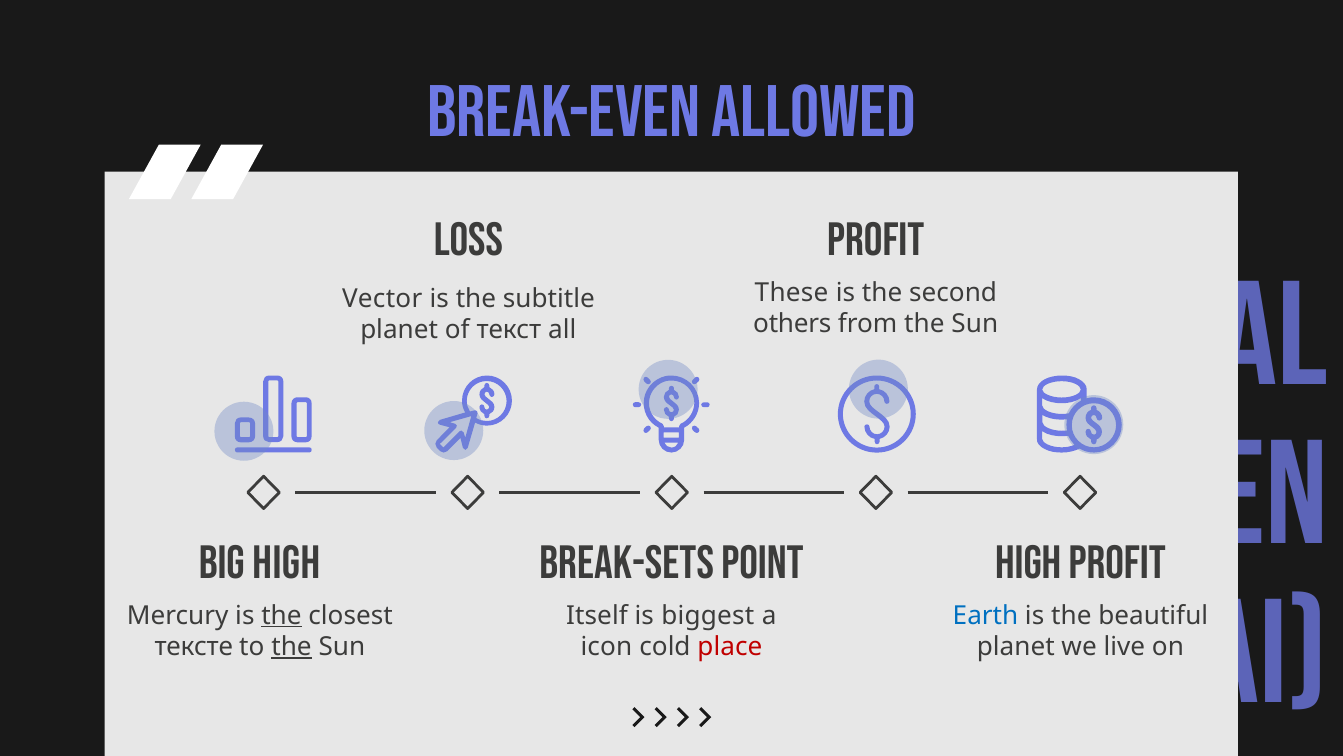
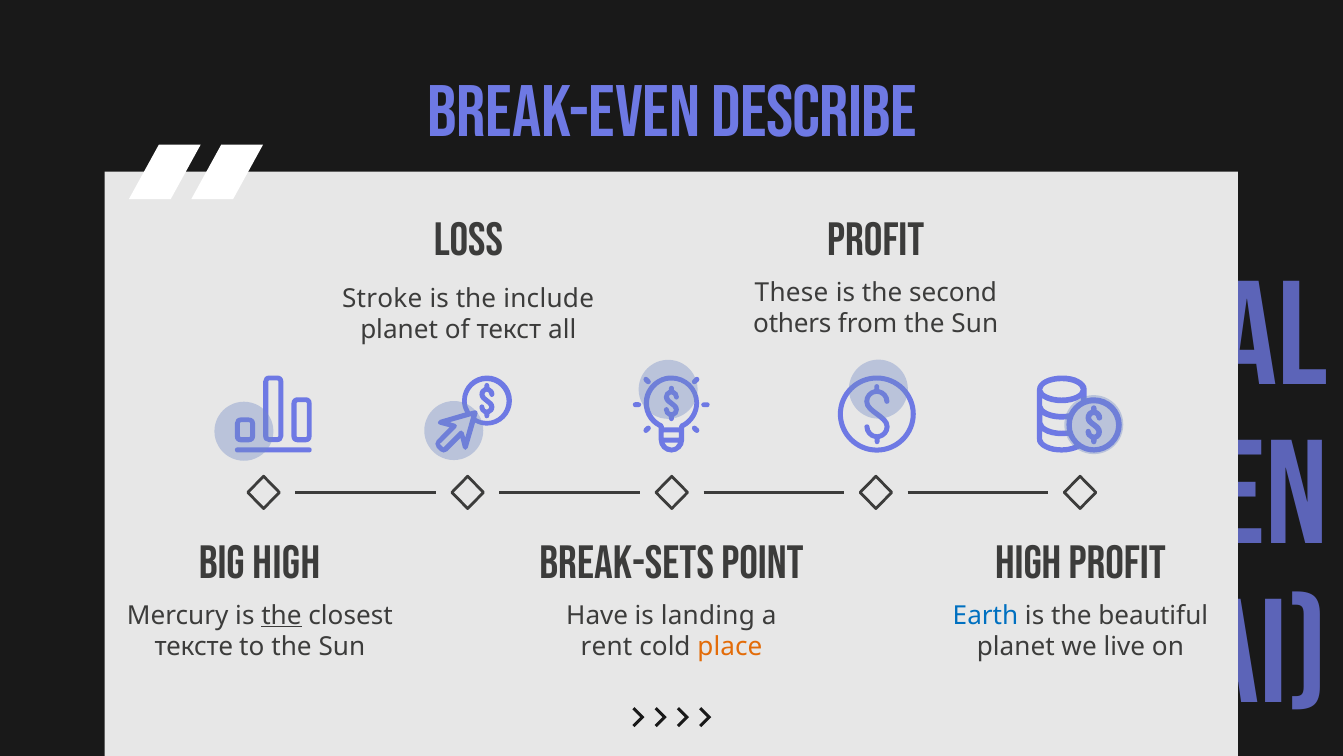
ALLOWED: ALLOWED -> DESCRIBE
Vector: Vector -> Stroke
subtitle: subtitle -> include
Itself: Itself -> Have
biggest: biggest -> landing
the at (292, 646) underline: present -> none
icon: icon -> rent
place colour: red -> orange
